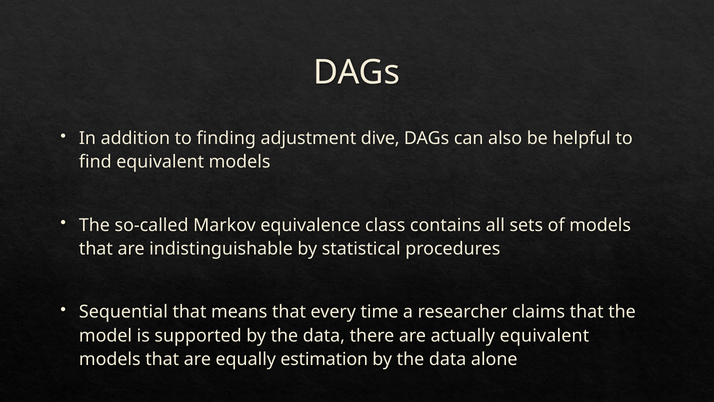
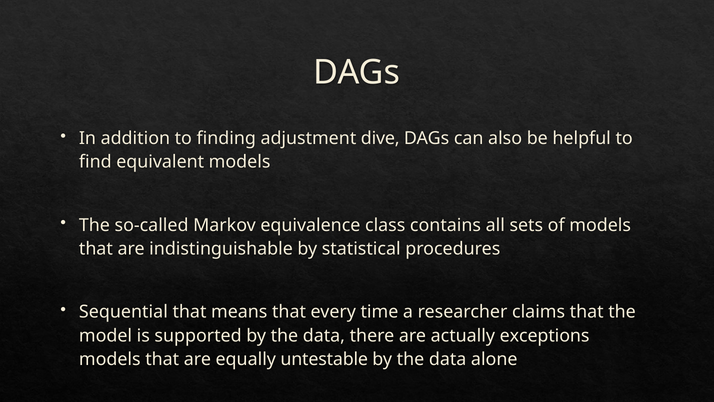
actually equivalent: equivalent -> exceptions
estimation: estimation -> untestable
